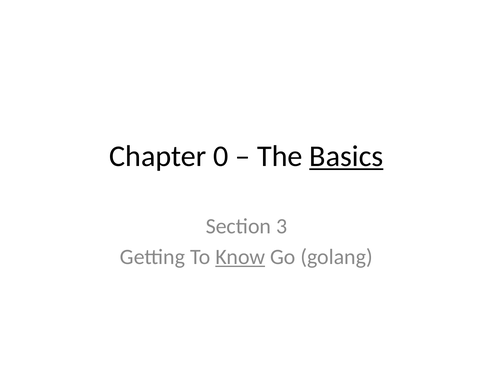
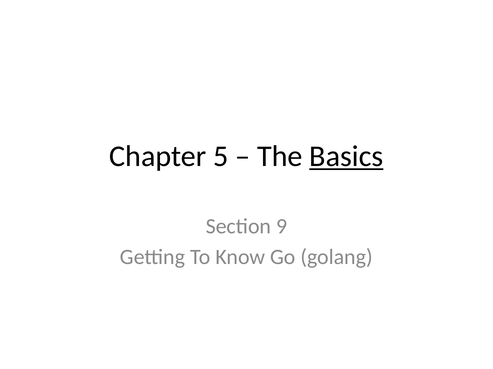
0: 0 -> 5
3: 3 -> 9
Know underline: present -> none
